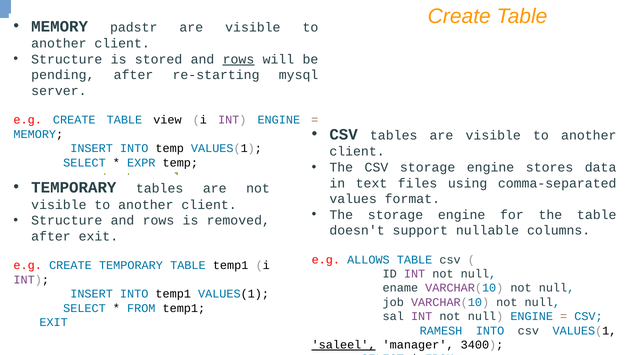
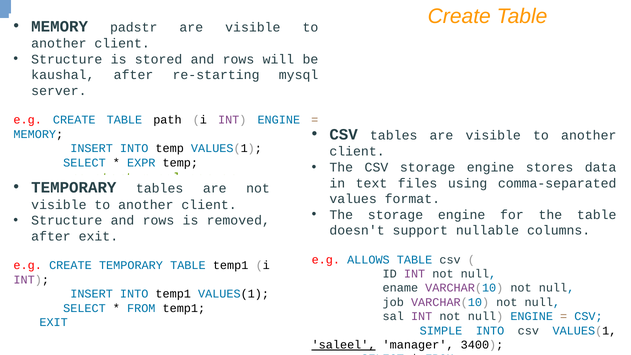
rows at (238, 59) underline: present -> none
pending: pending -> kaushal
view: view -> path
RAMESH: RAMESH -> SIMPLE
